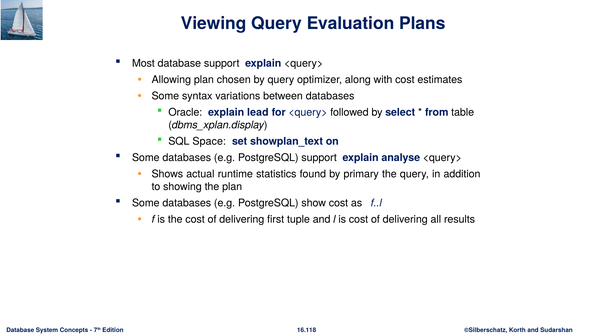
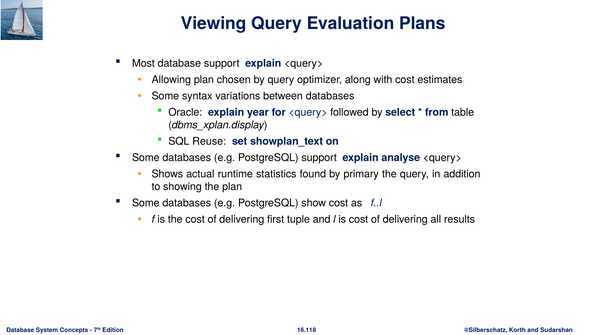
lead: lead -> year
Space: Space -> Reuse
